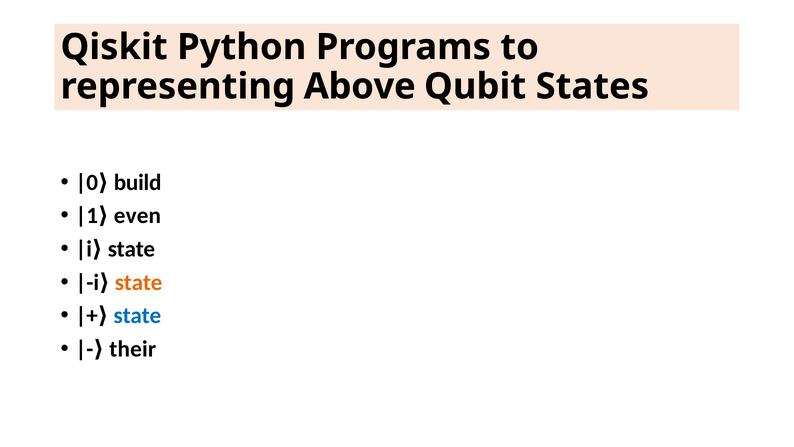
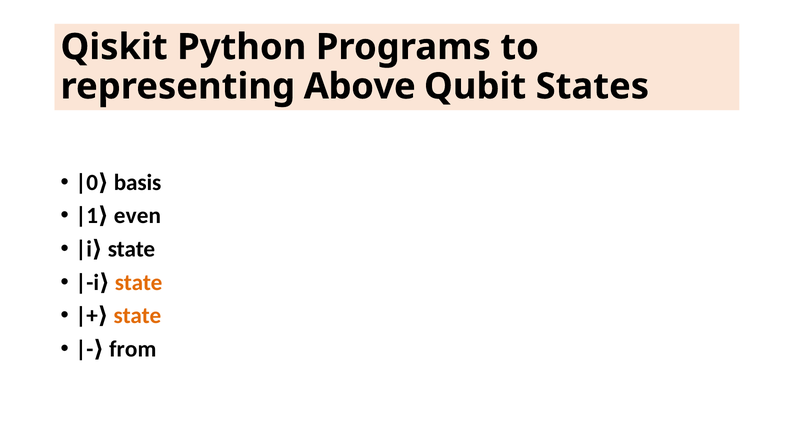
build: build -> basis
state at (137, 315) colour: blue -> orange
their: their -> from
